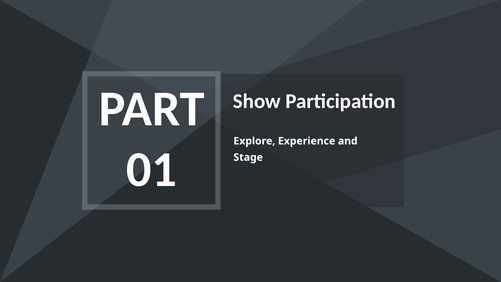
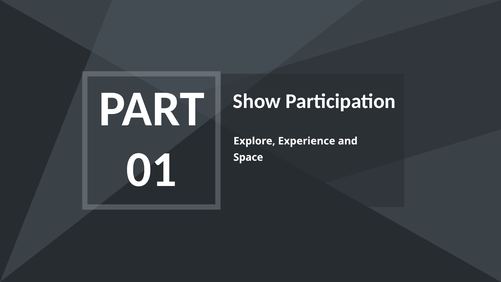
Stage: Stage -> Space
